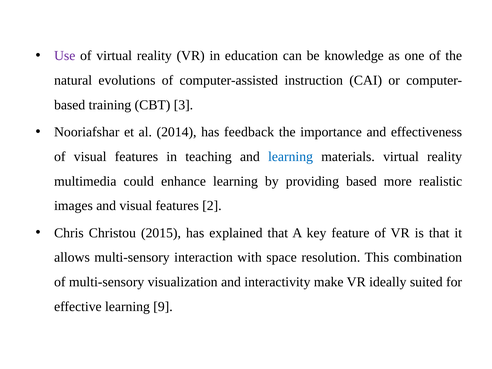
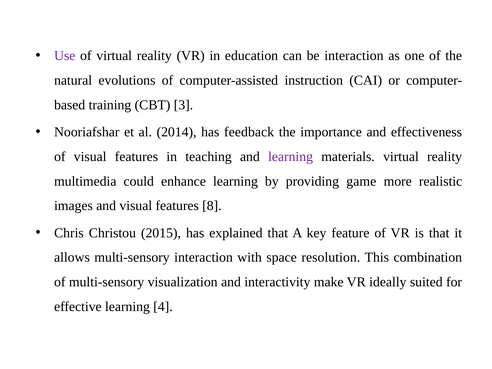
be knowledge: knowledge -> interaction
learning at (291, 157) colour: blue -> purple
providing based: based -> game
2: 2 -> 8
9: 9 -> 4
